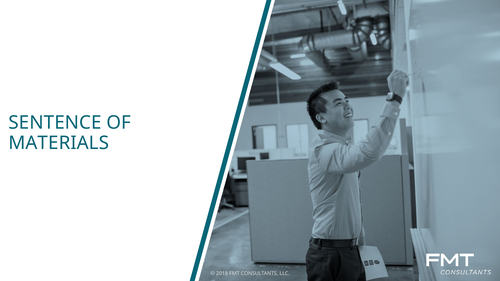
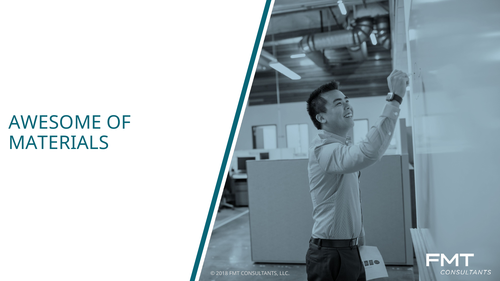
SENTENCE: SENTENCE -> AWESOME
